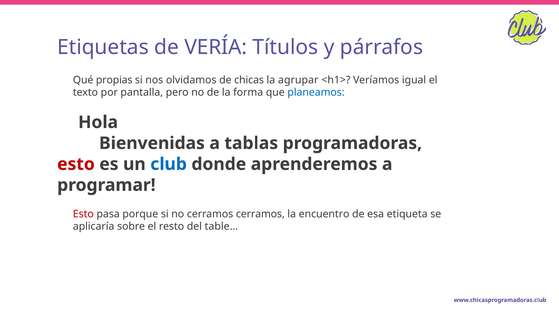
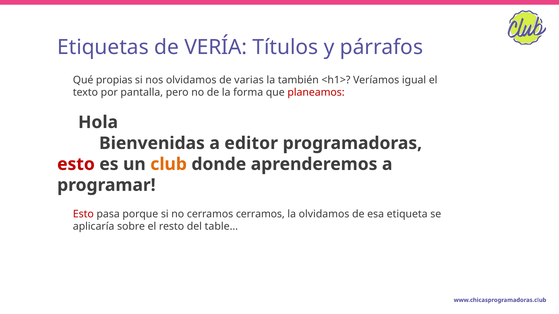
chicas: chicas -> varias
agrupar: agrupar -> también
planeamos colour: blue -> red
tablas: tablas -> editor
club colour: blue -> orange
la encuentro: encuentro -> olvidamos
